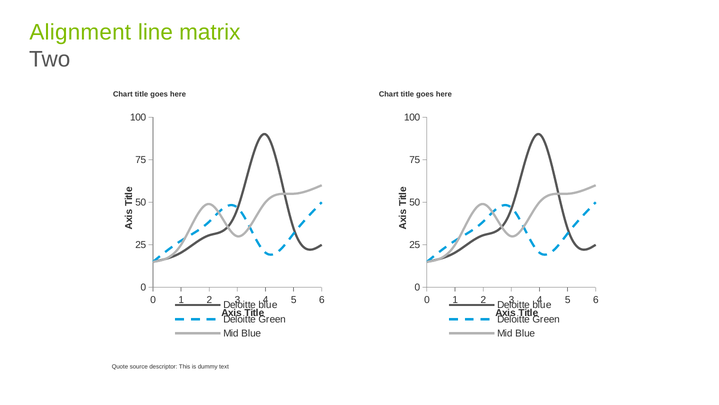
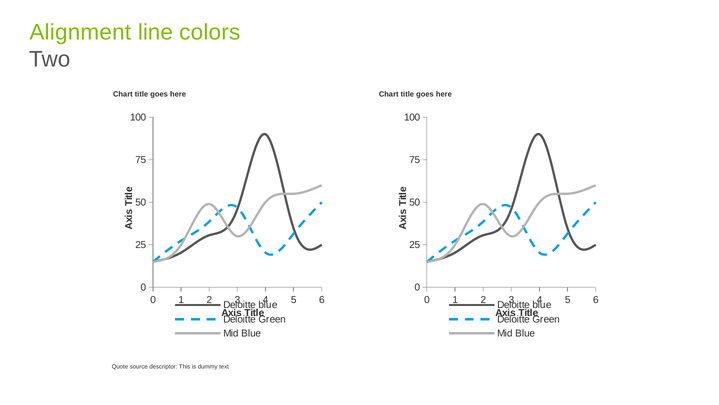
matrix: matrix -> colors
